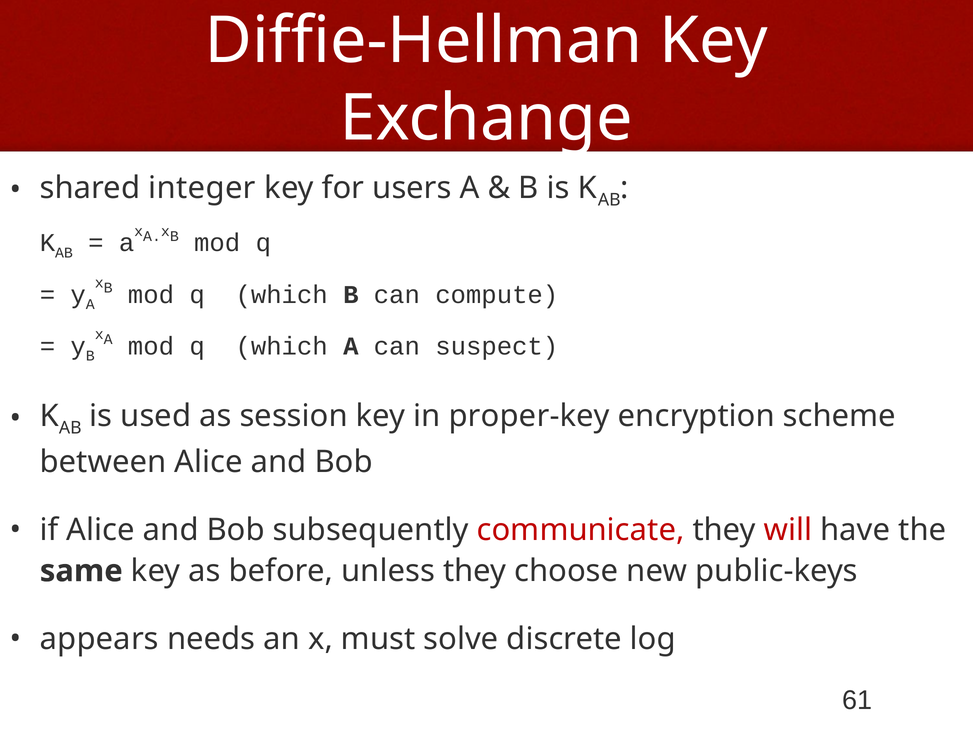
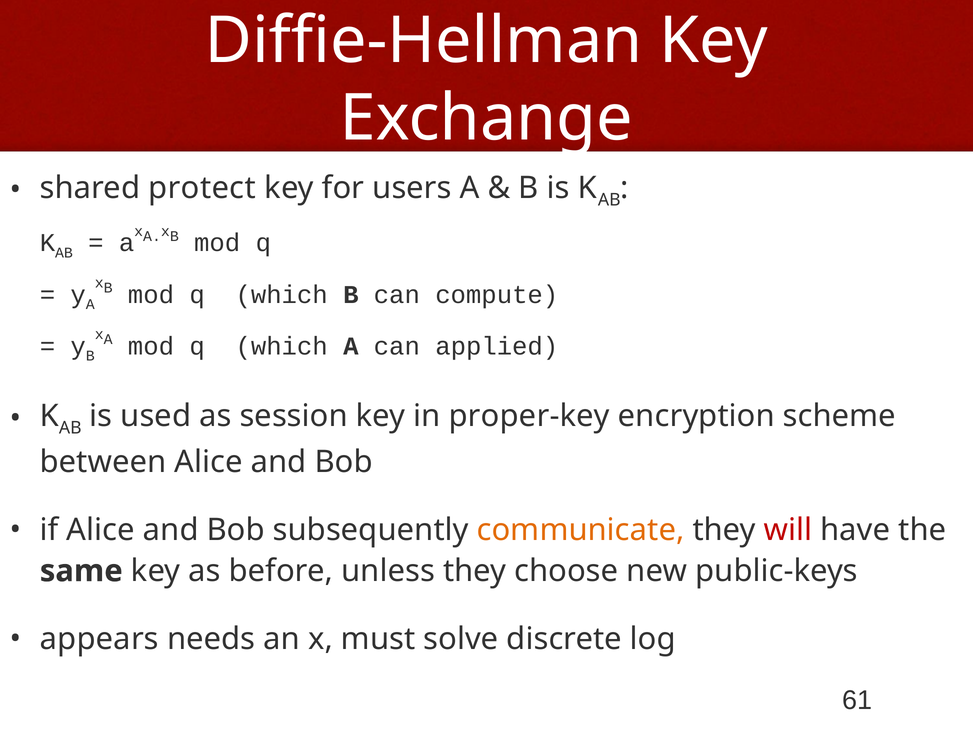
integer: integer -> protect
suspect: suspect -> applied
communicate colour: red -> orange
